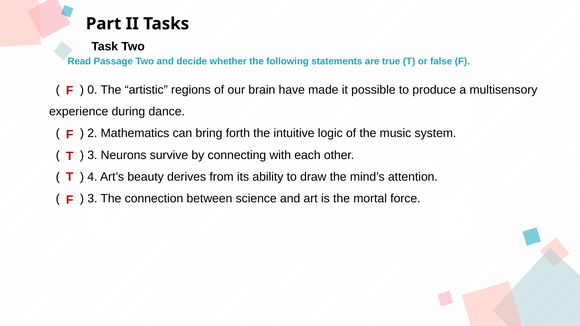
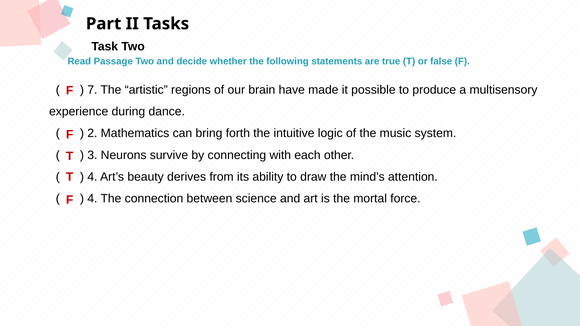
0: 0 -> 7
3 at (92, 199): 3 -> 4
